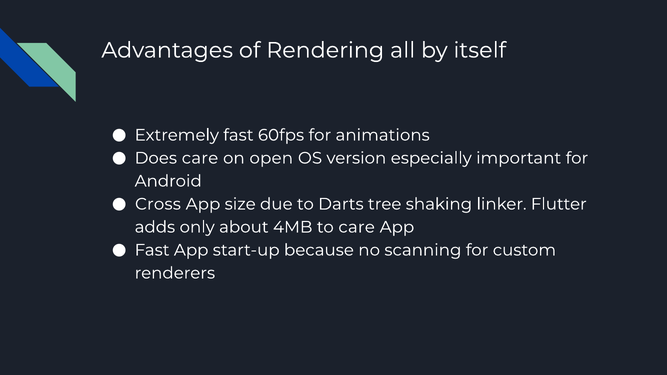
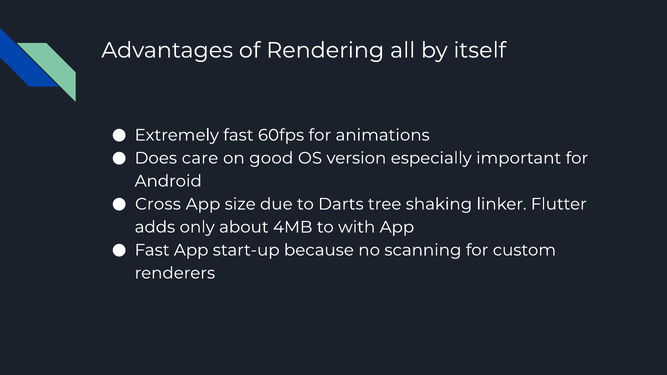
open: open -> good
to care: care -> with
